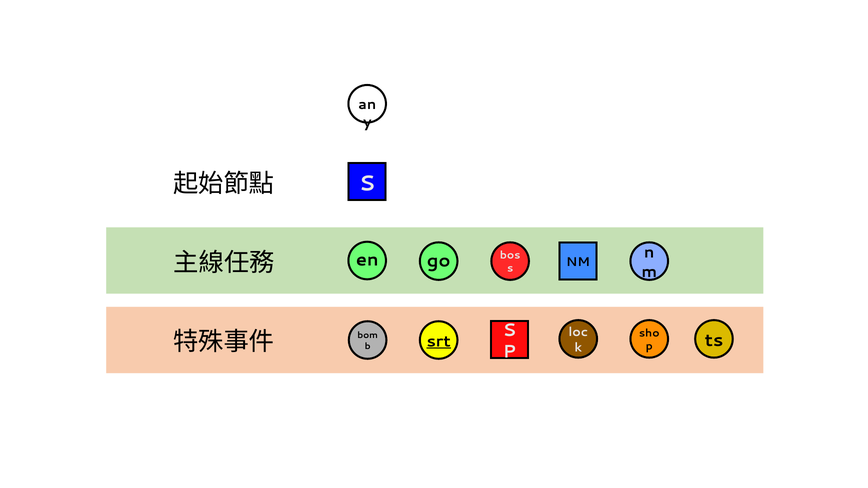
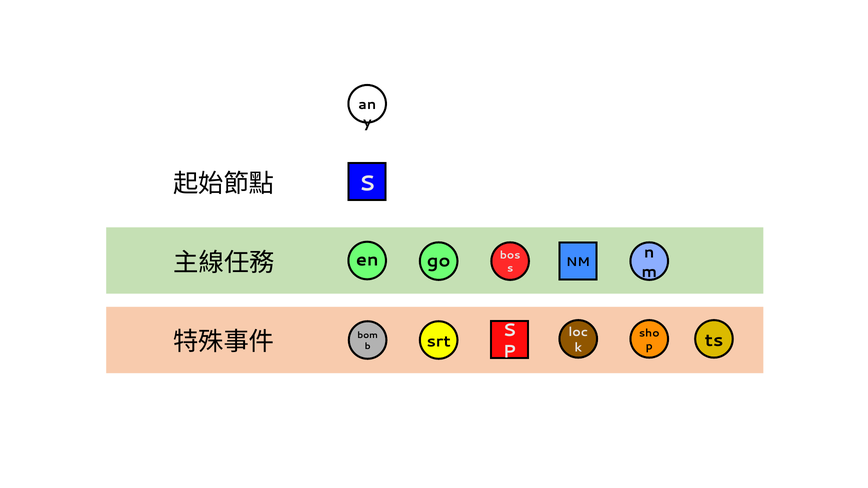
srt underline: present -> none
